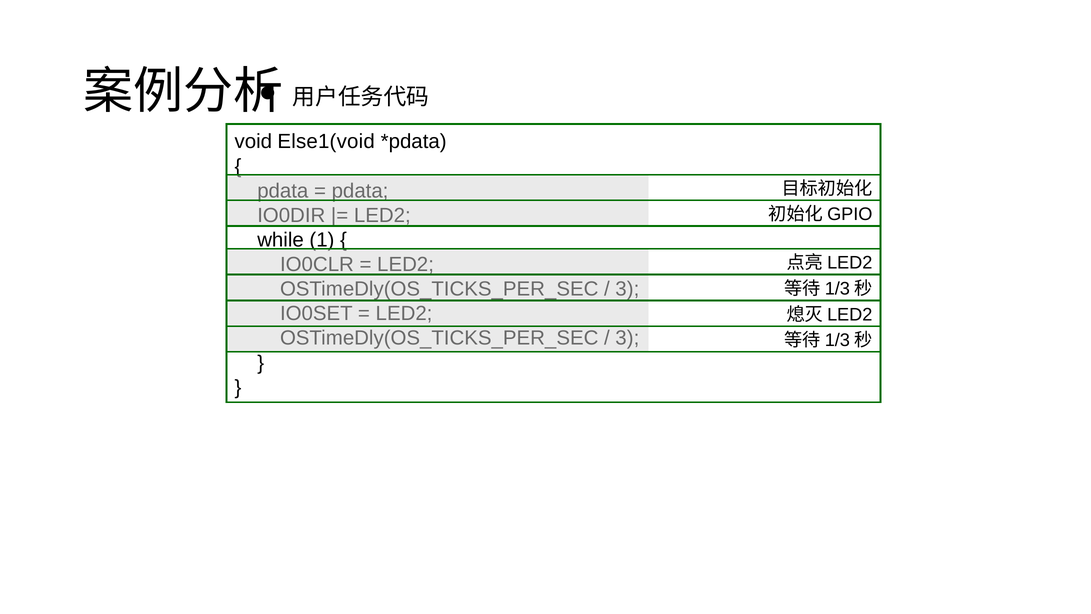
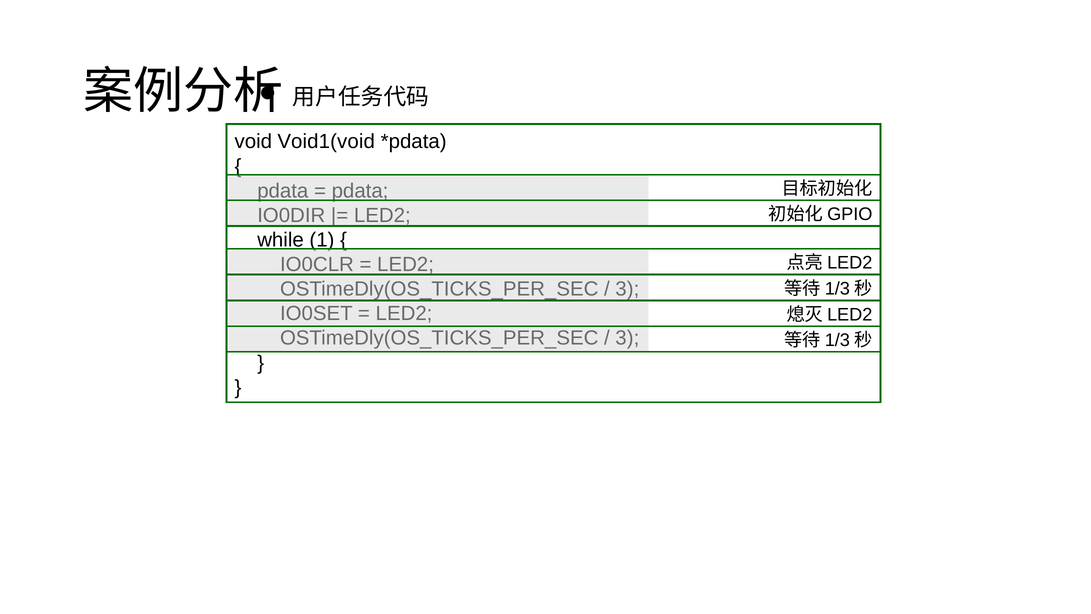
Else1(void: Else1(void -> Void1(void
